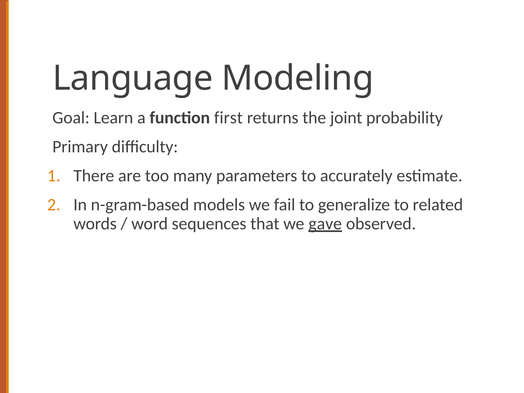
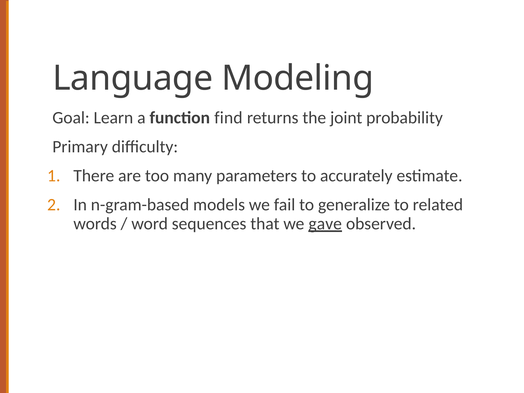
first: first -> find
